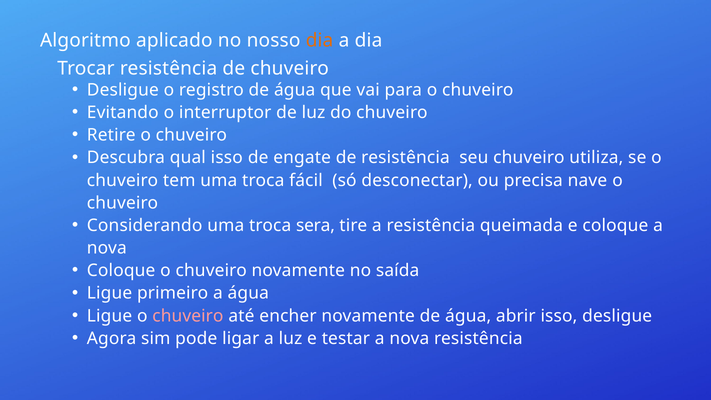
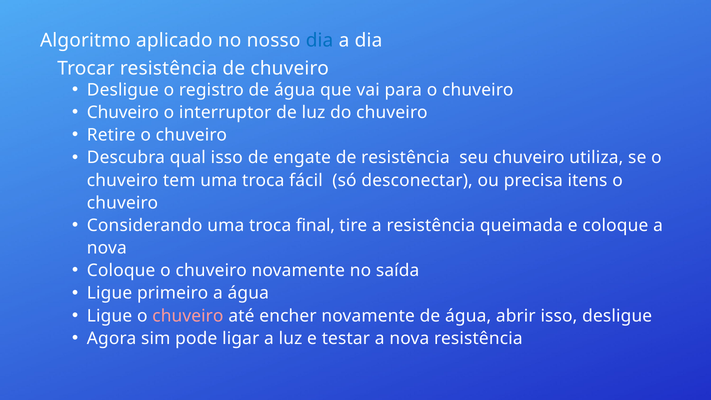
dia at (320, 41) colour: orange -> blue
Evitando at (123, 113): Evitando -> Chuveiro
nave: nave -> itens
sera: sera -> final
